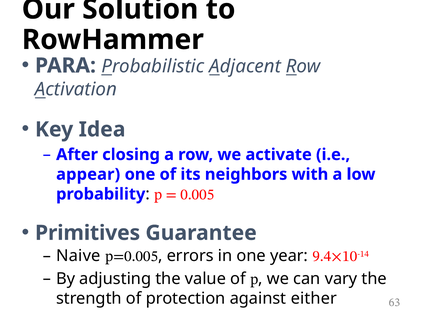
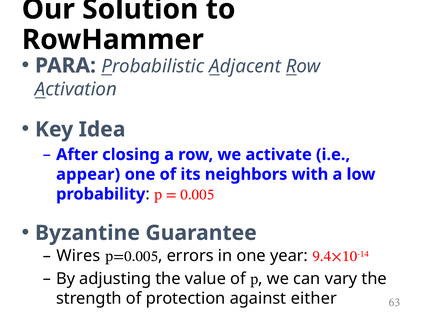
Primitives: Primitives -> Byzantine
Naive: Naive -> Wires
